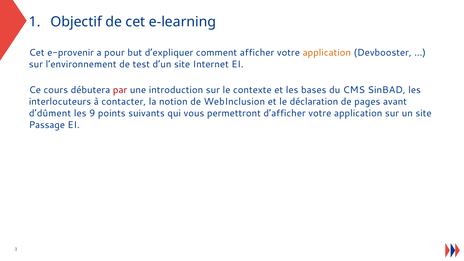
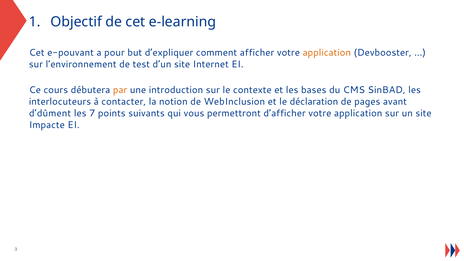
e-provenir: e-provenir -> e-pouvant
par colour: red -> orange
9: 9 -> 7
Passage: Passage -> Impacte
